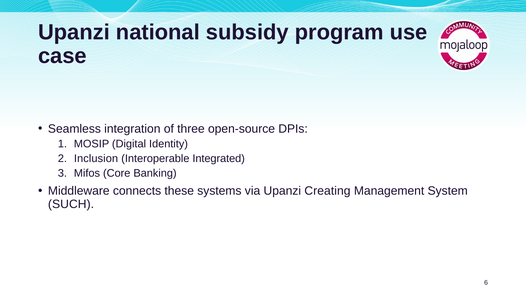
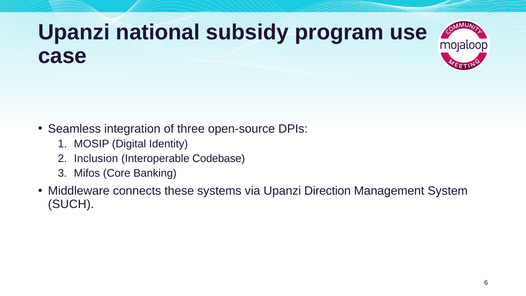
Integrated: Integrated -> Codebase
Creating: Creating -> Direction
